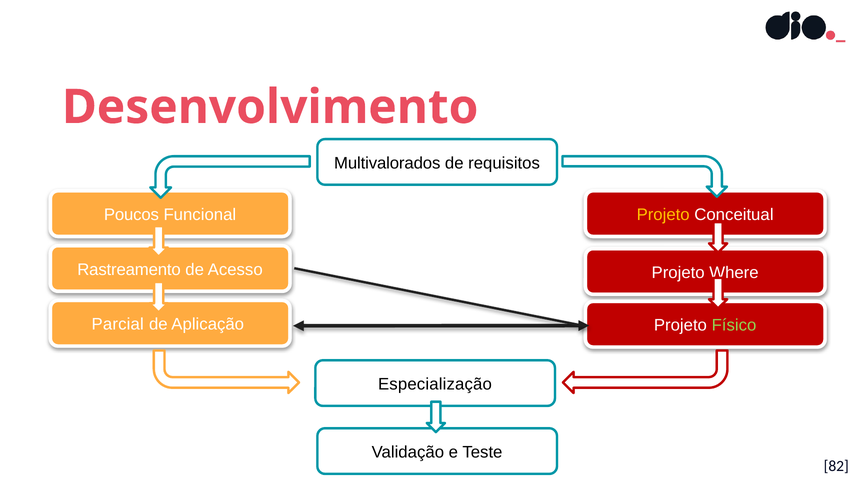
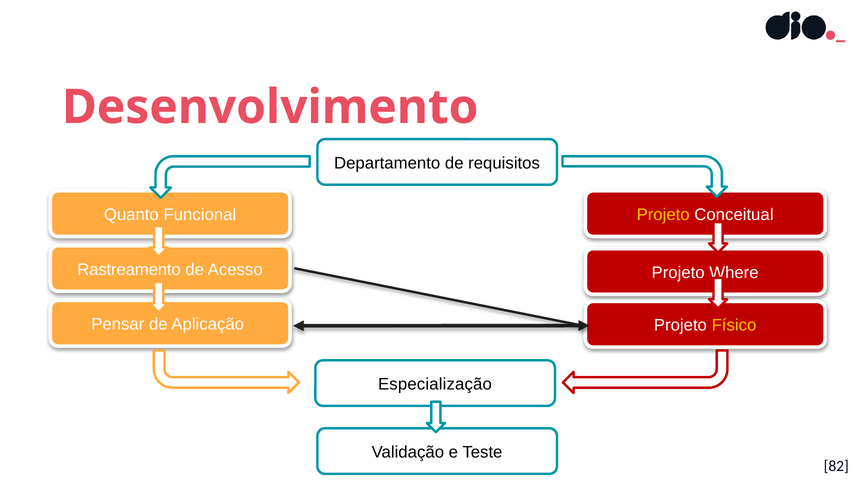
Multivalorados: Multivalorados -> Departamento
Poucos: Poucos -> Quanto
Parcial: Parcial -> Pensar
Físico colour: light green -> yellow
